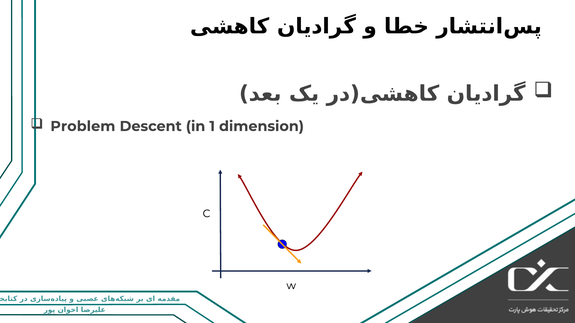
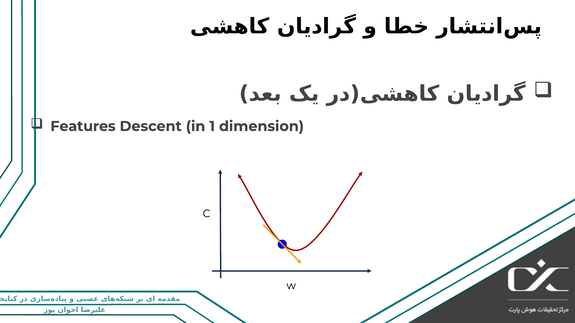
Problem: Problem -> Features
